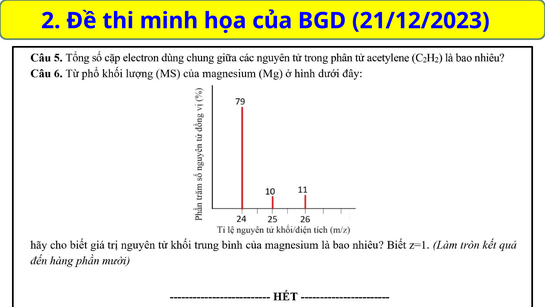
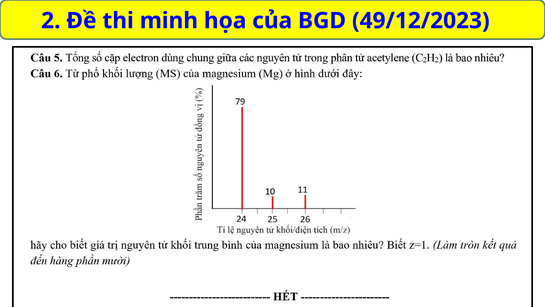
21/12/2023: 21/12/2023 -> 49/12/2023
